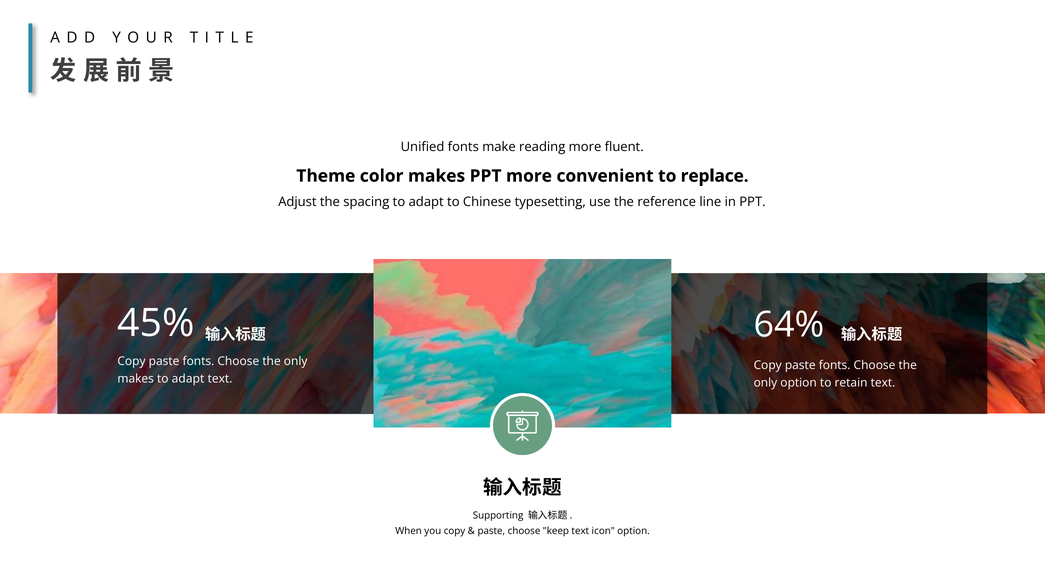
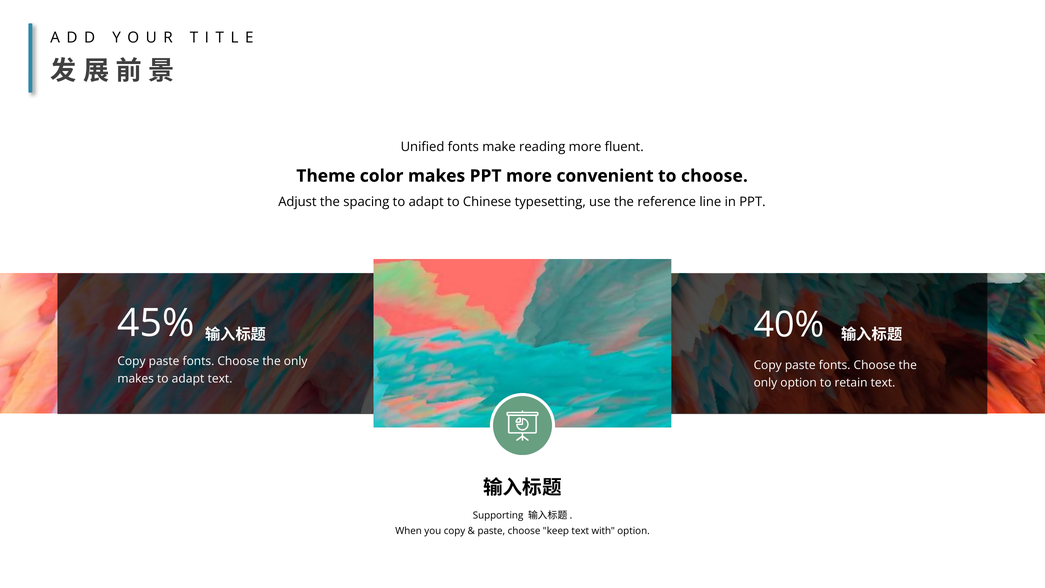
to replace: replace -> choose
64%: 64% -> 40%
icon: icon -> with
